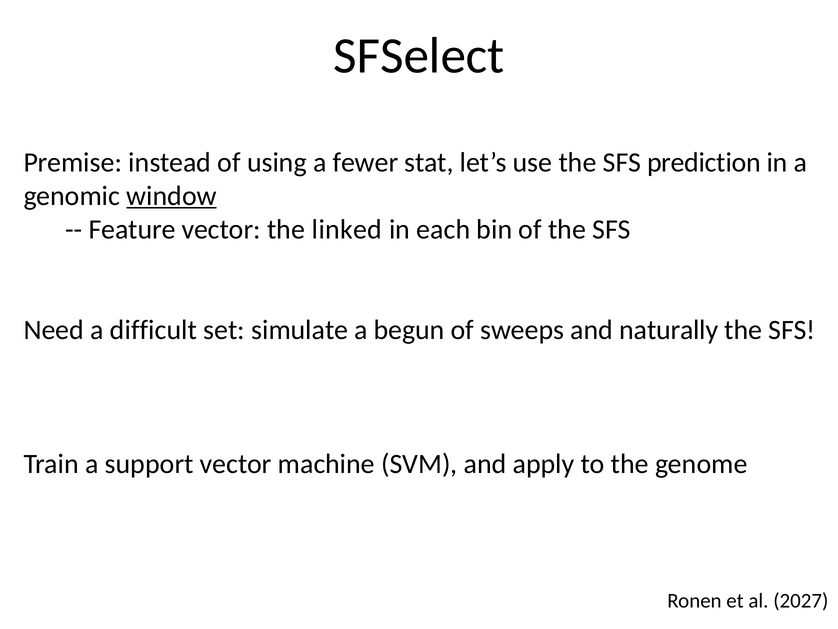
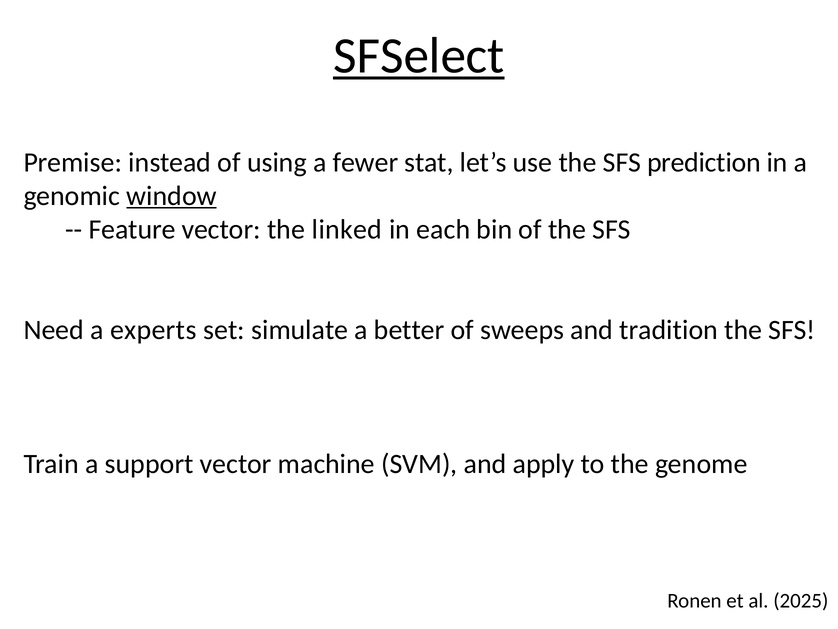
SFSelect underline: none -> present
difficult: difficult -> experts
begun: begun -> better
naturally: naturally -> tradition
2027: 2027 -> 2025
